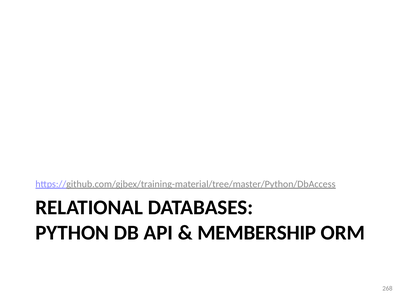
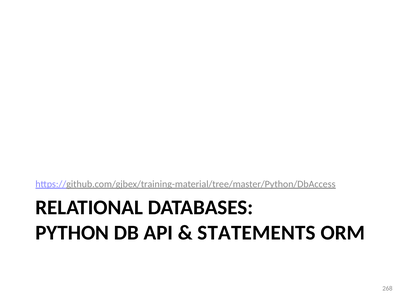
MEMBERSHIP: MEMBERSHIP -> STATEMENTS
